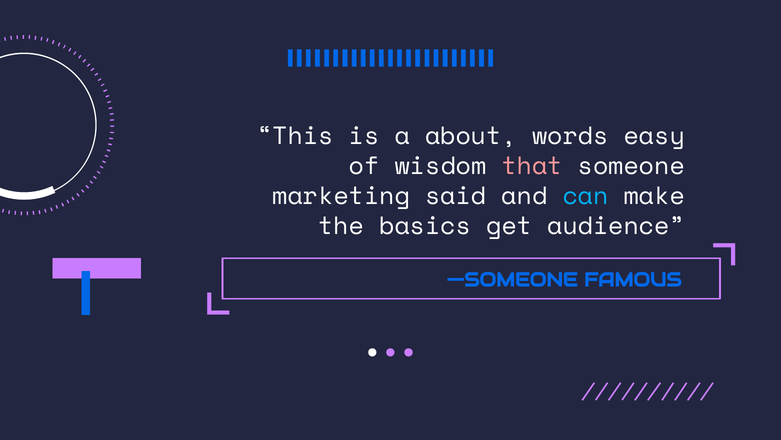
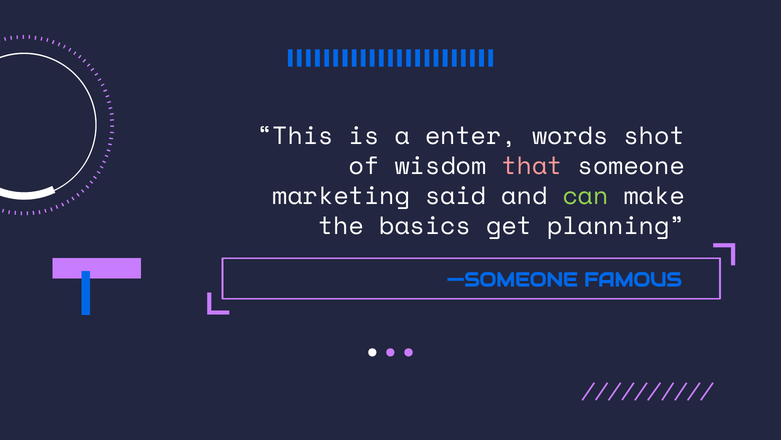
about: about -> enter
easy: easy -> shot
can colour: light blue -> light green
audience: audience -> planning
